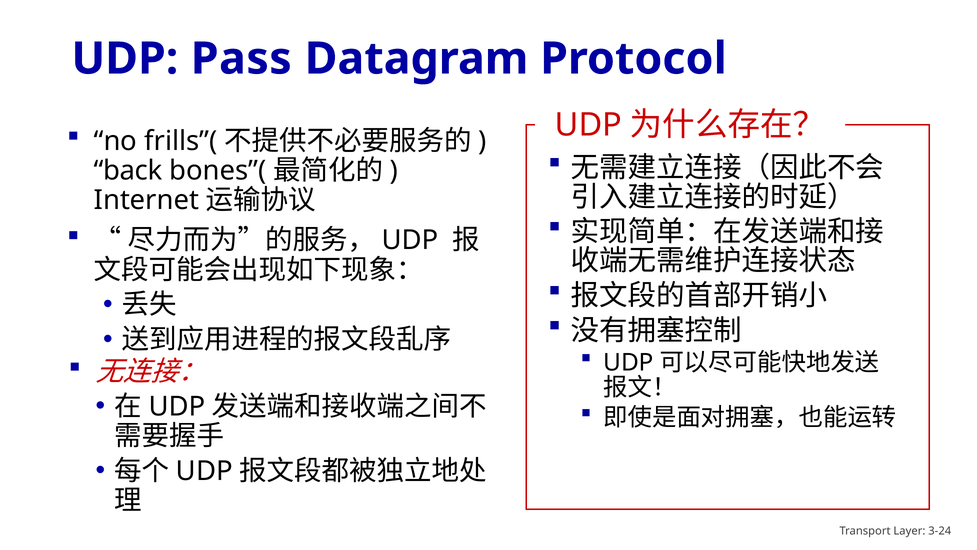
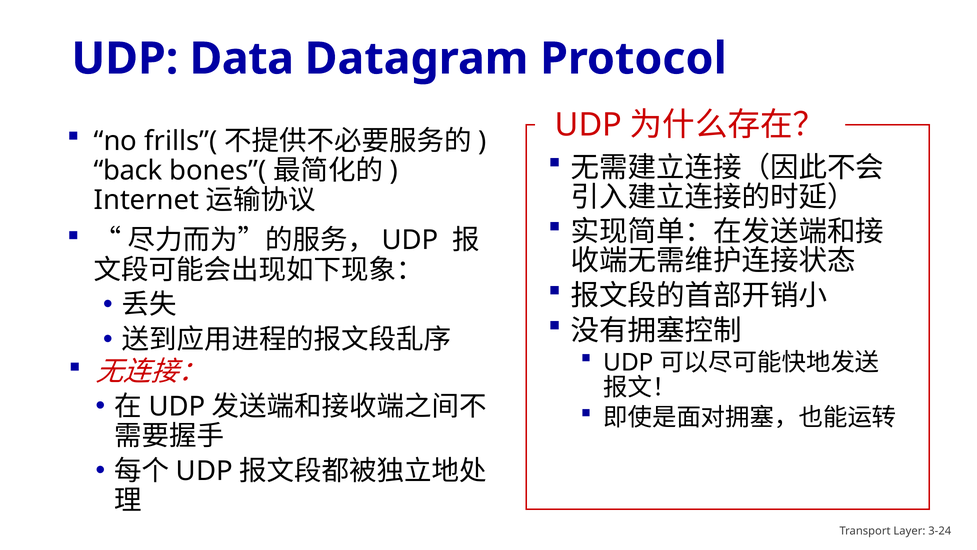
Pass: Pass -> Data
